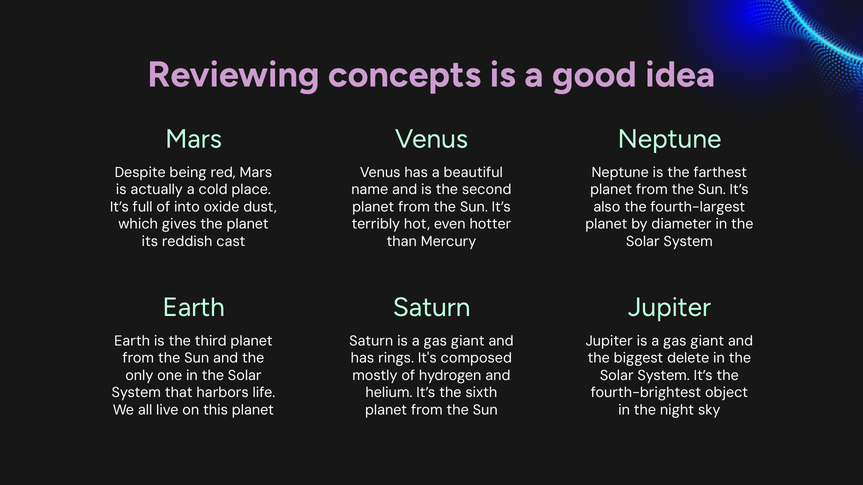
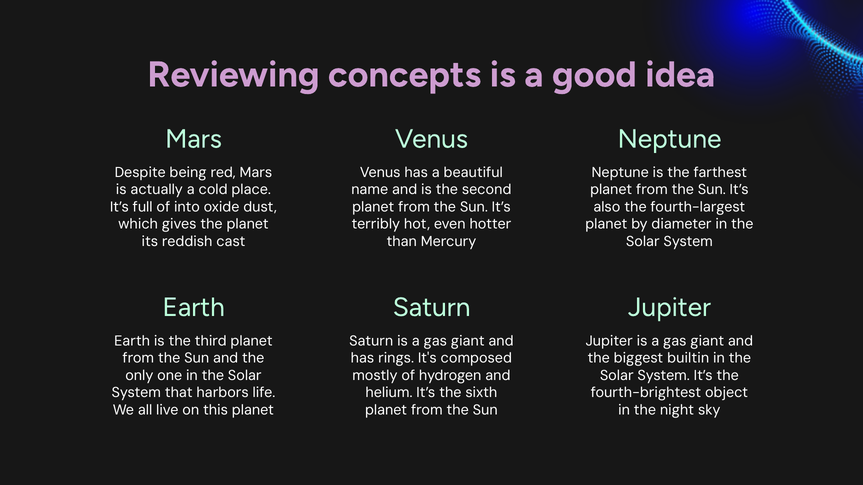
delete: delete -> builtin
